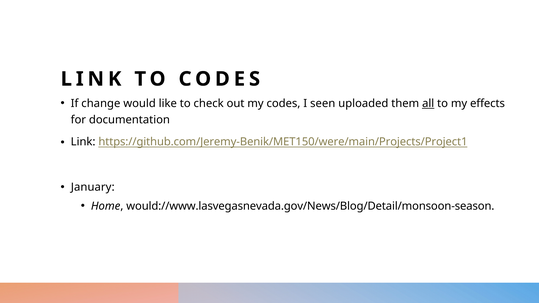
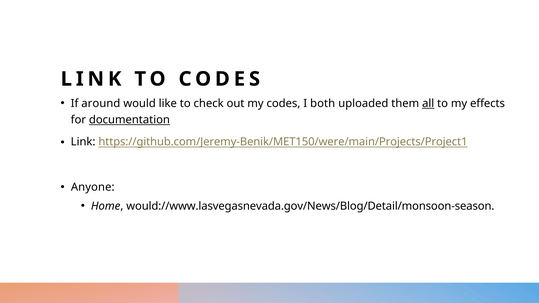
change: change -> around
seen: seen -> both
documentation underline: none -> present
January: January -> Anyone
